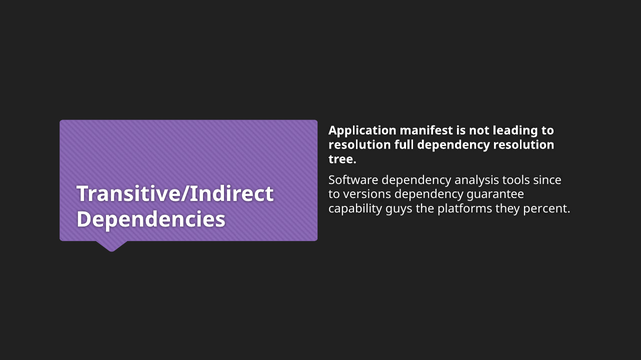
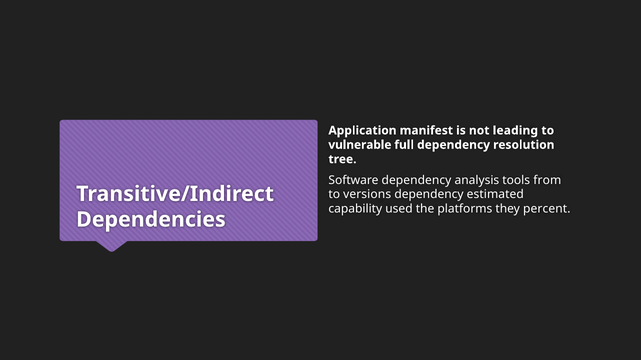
resolution at (360, 145): resolution -> vulnerable
since: since -> from
guarantee: guarantee -> estimated
guys: guys -> used
